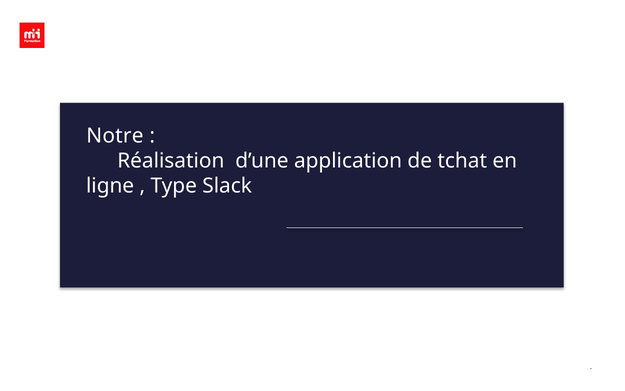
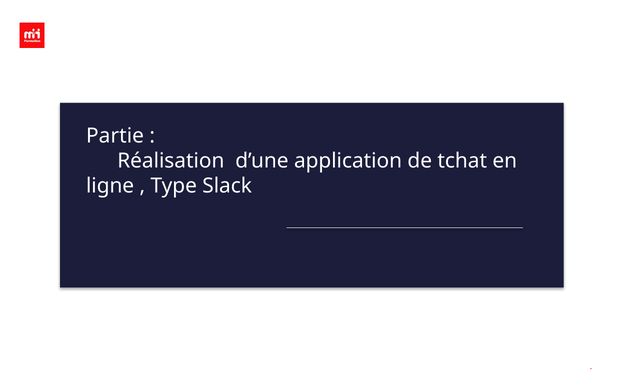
Notre: Notre -> Partie
